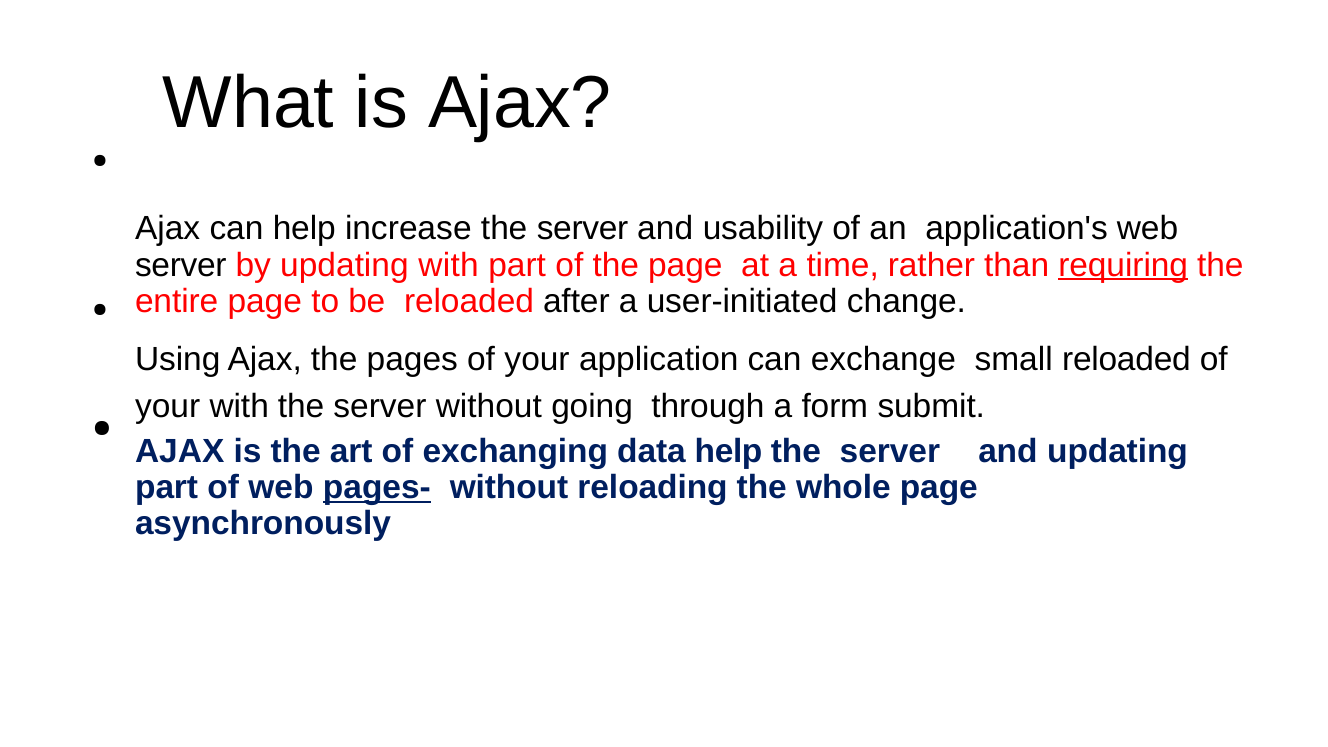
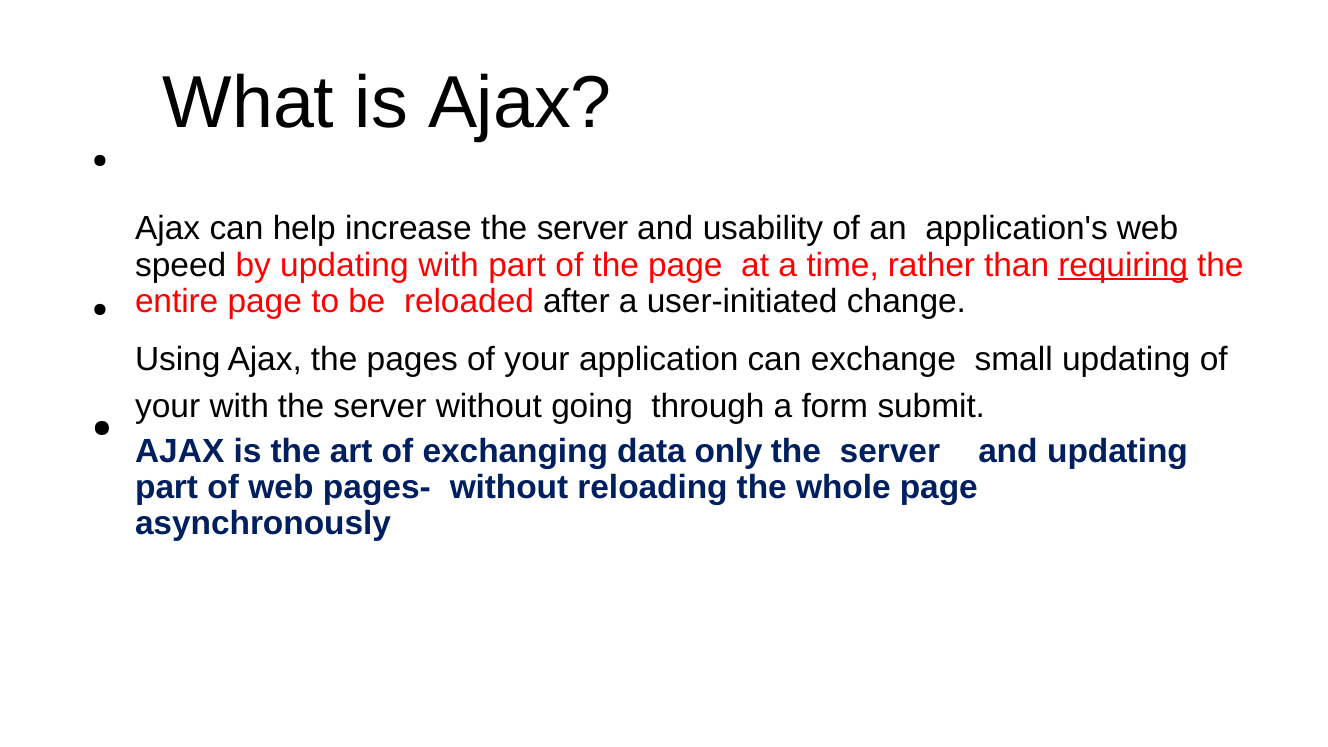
server at (181, 265): server -> speed
small reloaded: reloaded -> updating
data help: help -> only
pages- underline: present -> none
